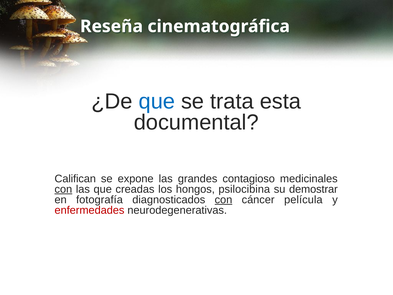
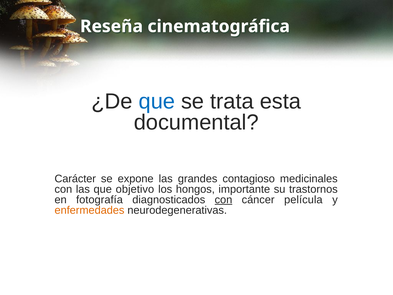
Califican: Califican -> Carácter
con at (63, 189) underline: present -> none
creadas: creadas -> objetivo
psilocibina: psilocibina -> importante
demostrar: demostrar -> trastornos
enfermedades colour: red -> orange
